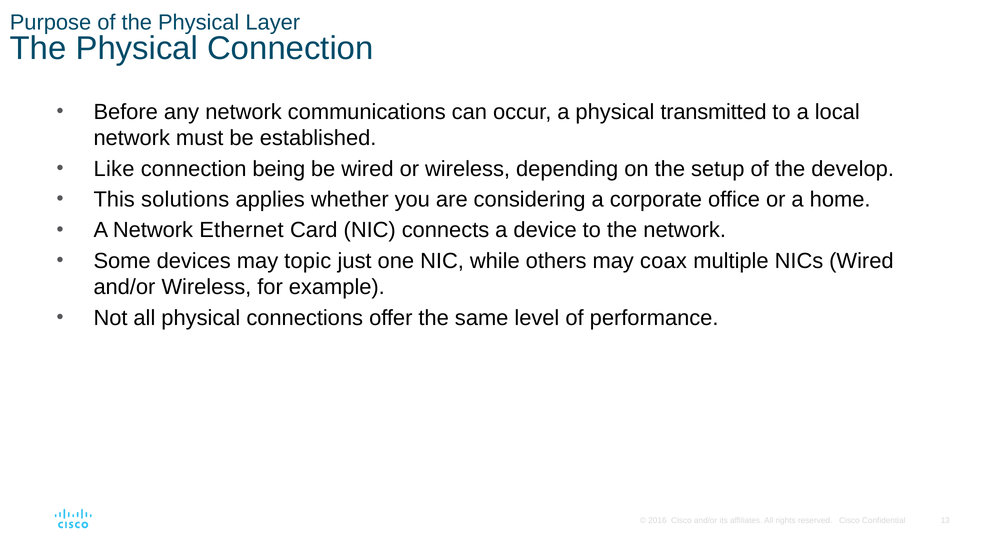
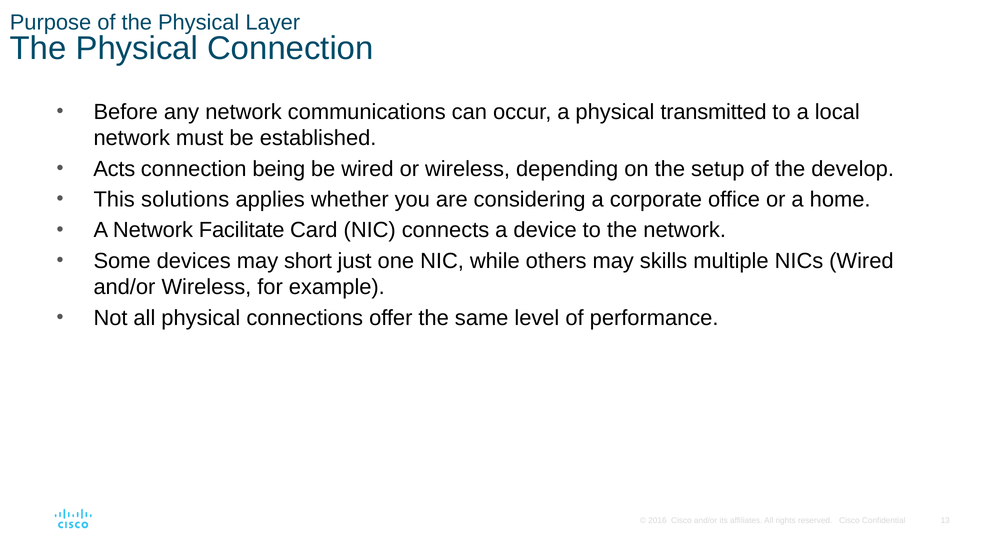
Like: Like -> Acts
Ethernet: Ethernet -> Facilitate
topic: topic -> short
coax: coax -> skills
